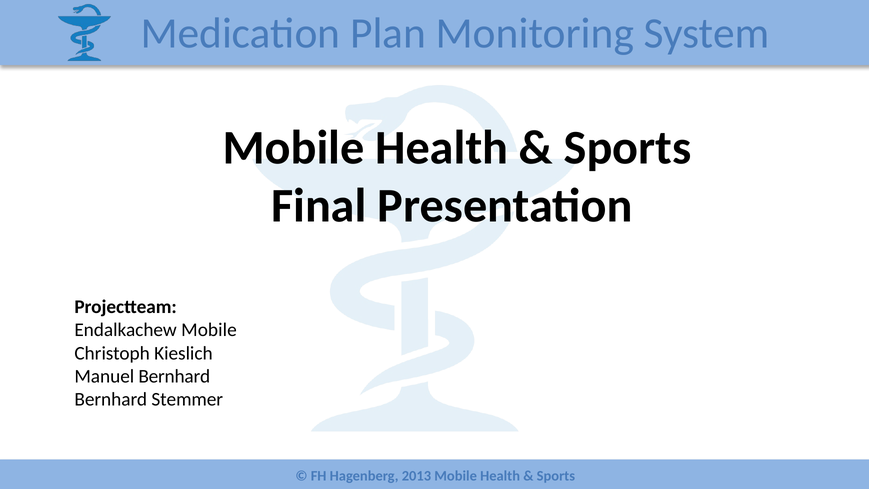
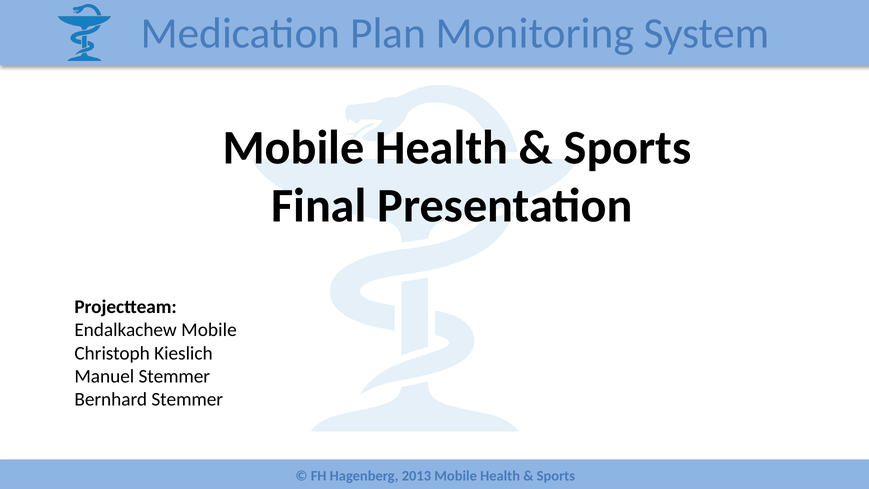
Manuel Bernhard: Bernhard -> Stemmer
